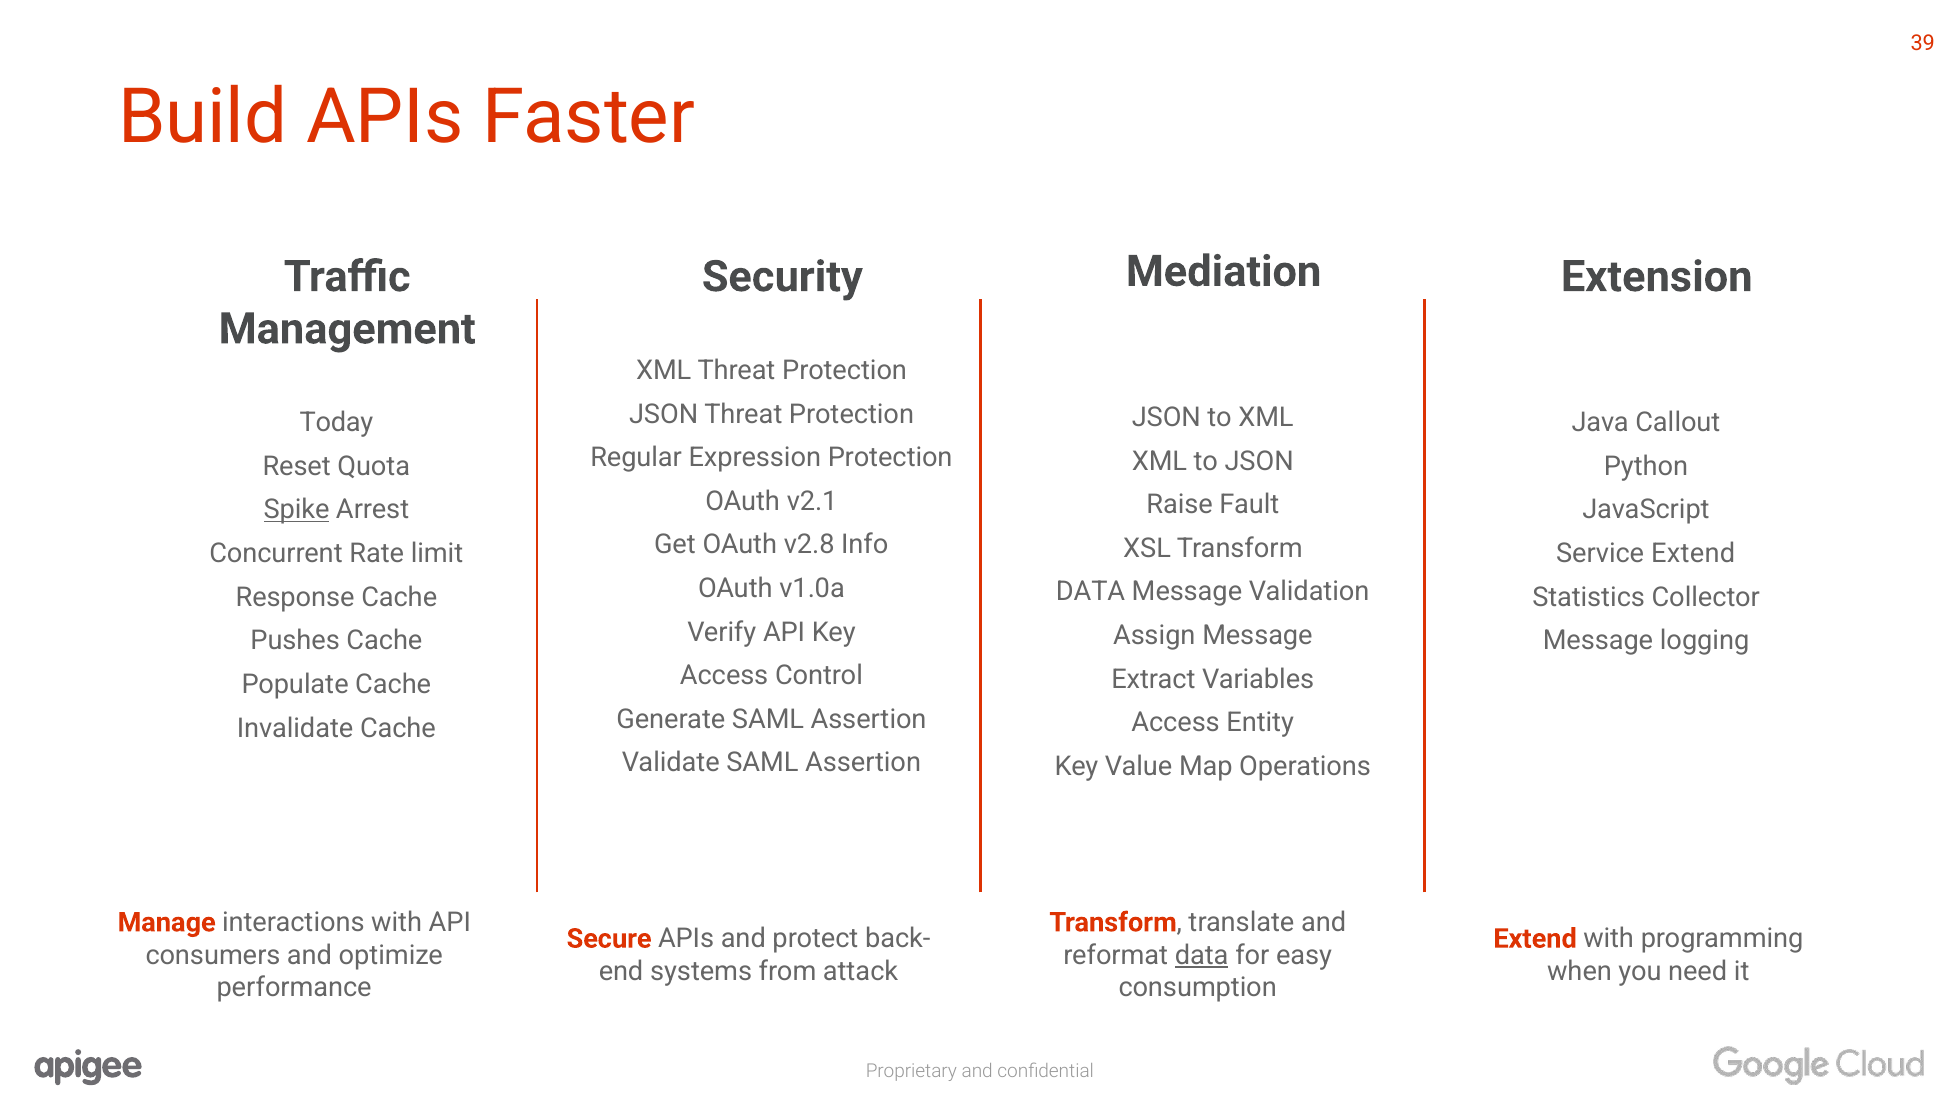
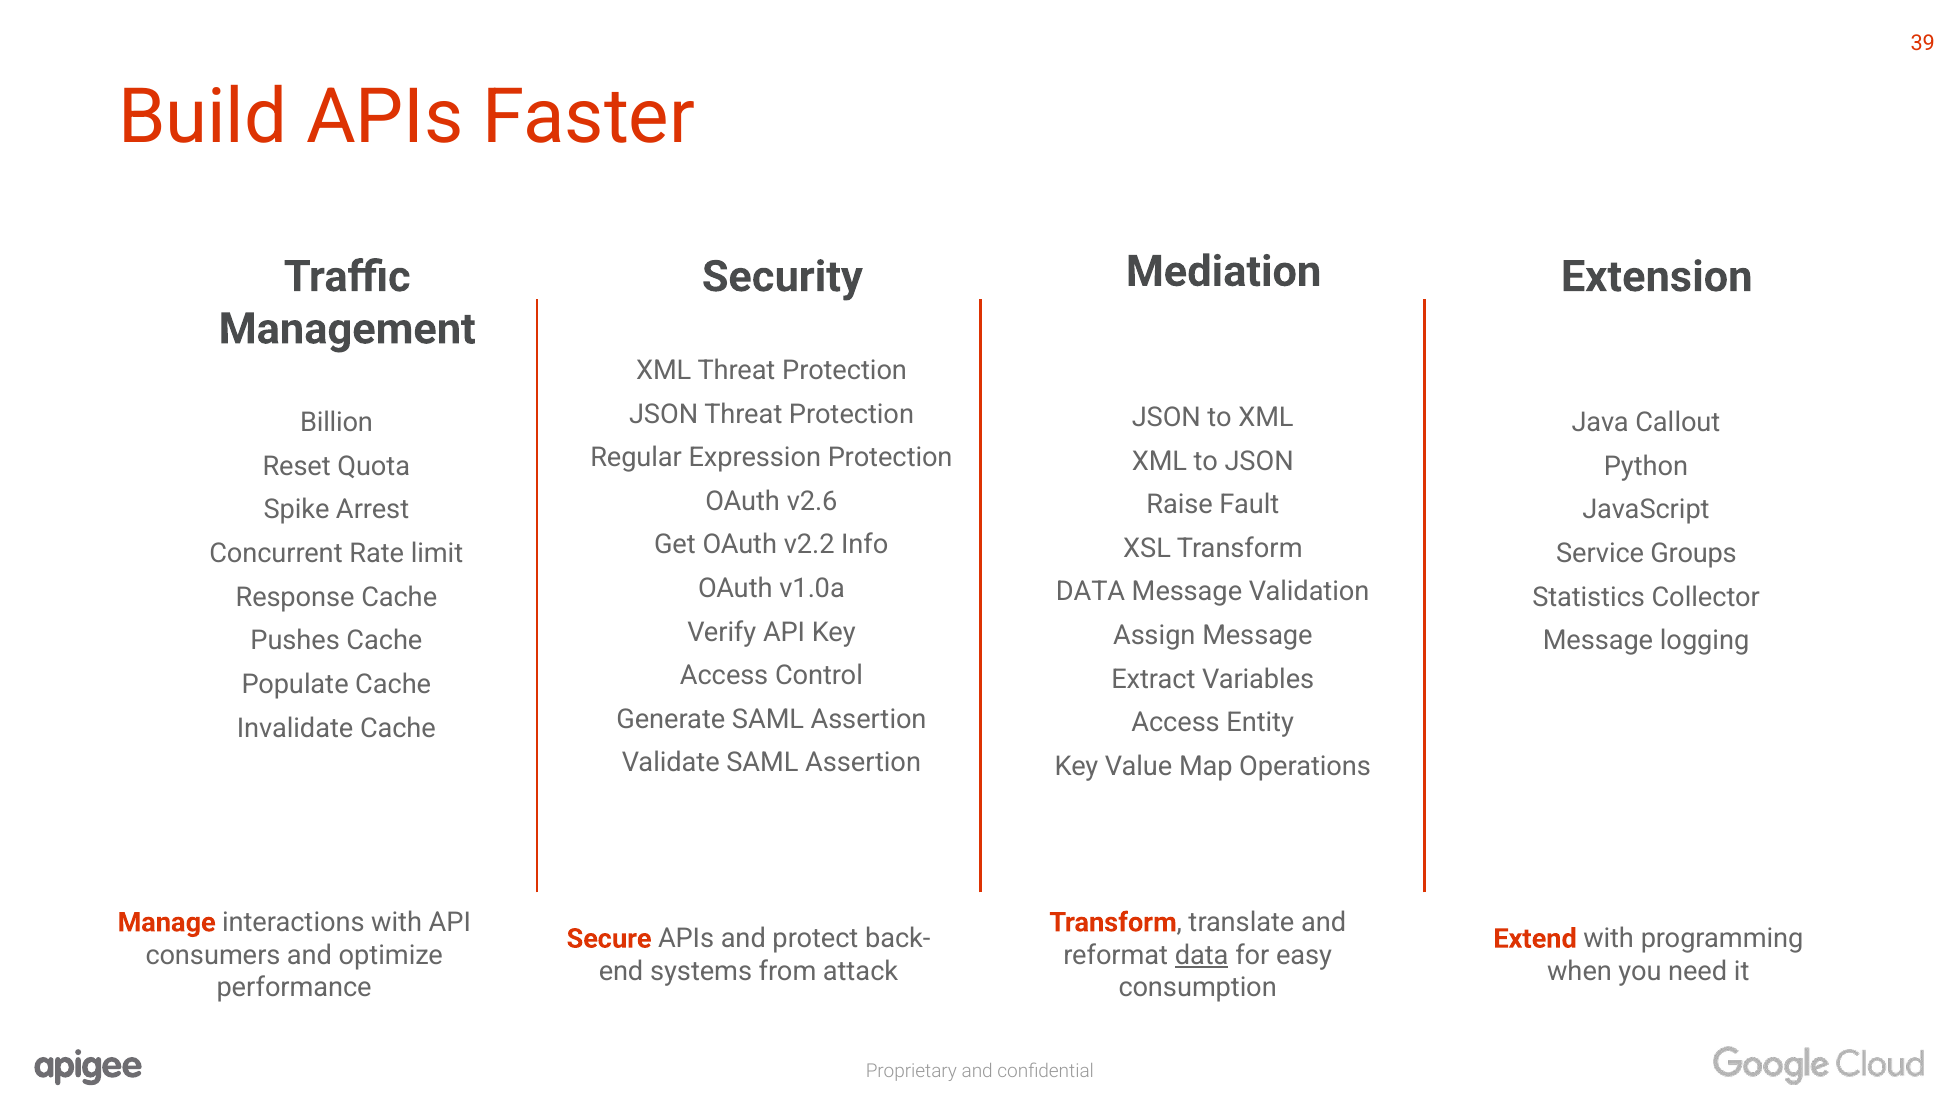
Today: Today -> Billion
v2.1: v2.1 -> v2.6
Spike underline: present -> none
v2.8: v2.8 -> v2.2
Service Extend: Extend -> Groups
